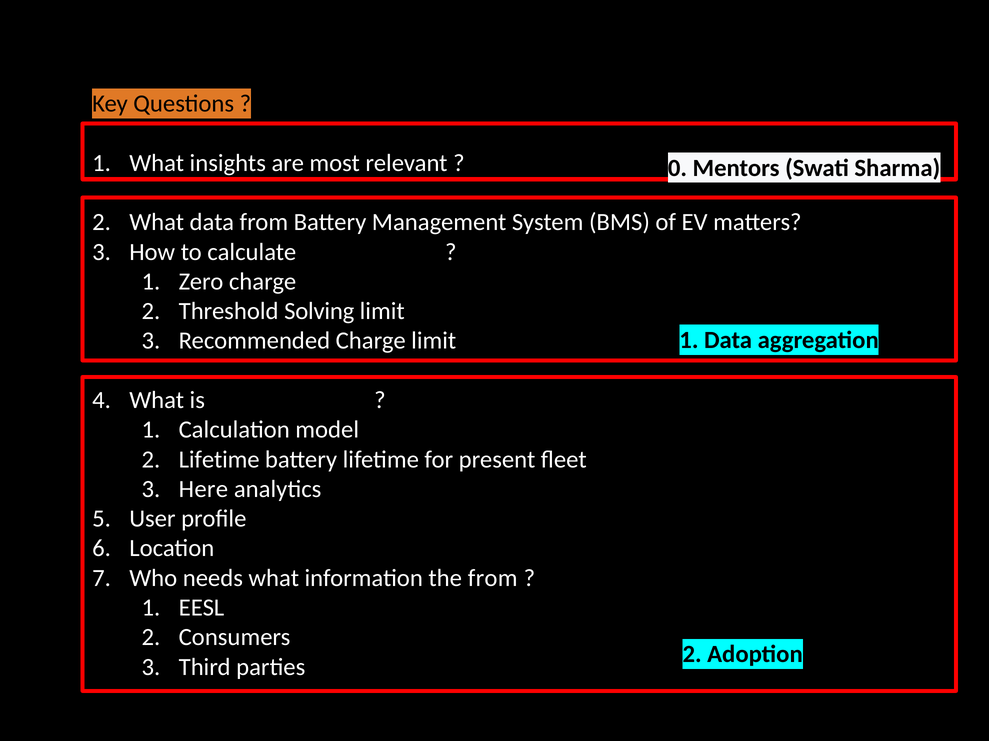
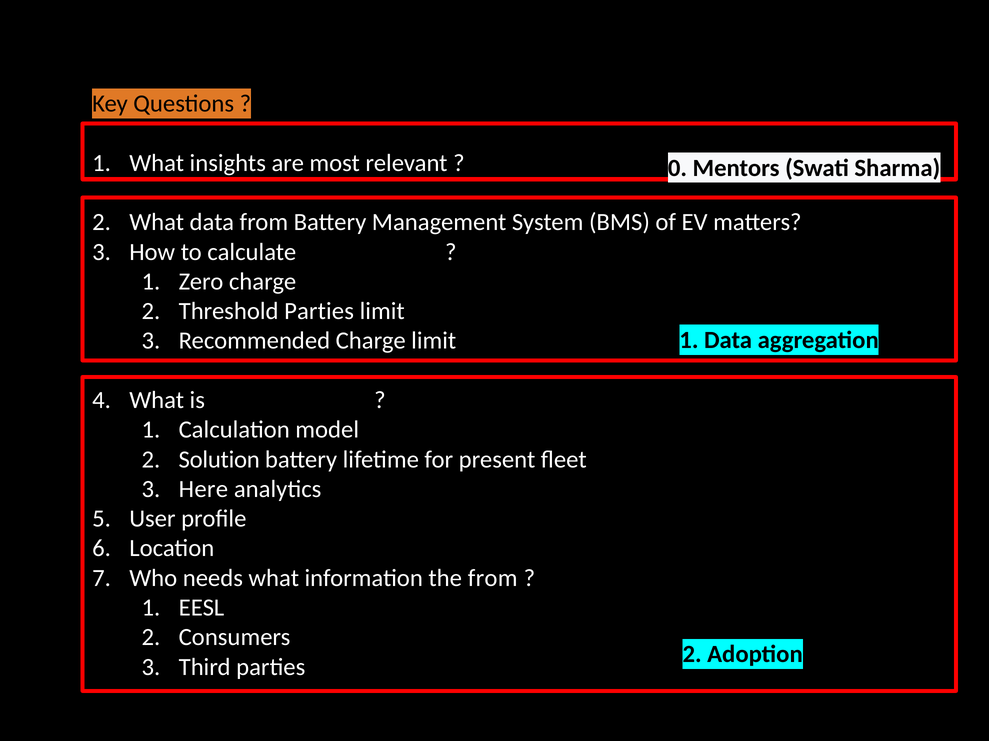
Threshold Solving: Solving -> Parties
2 Lifetime: Lifetime -> Solution
